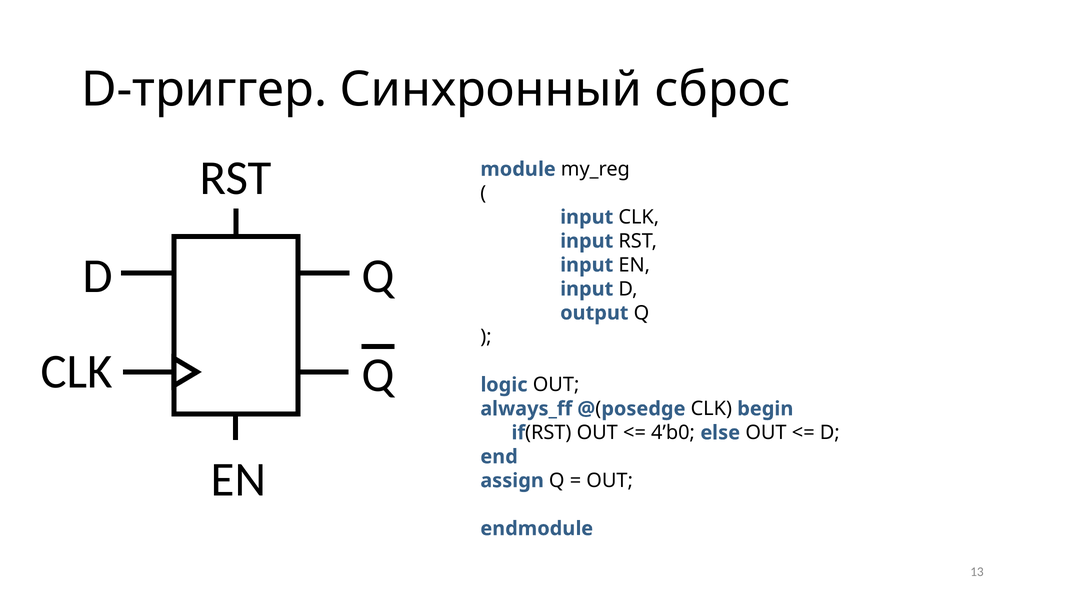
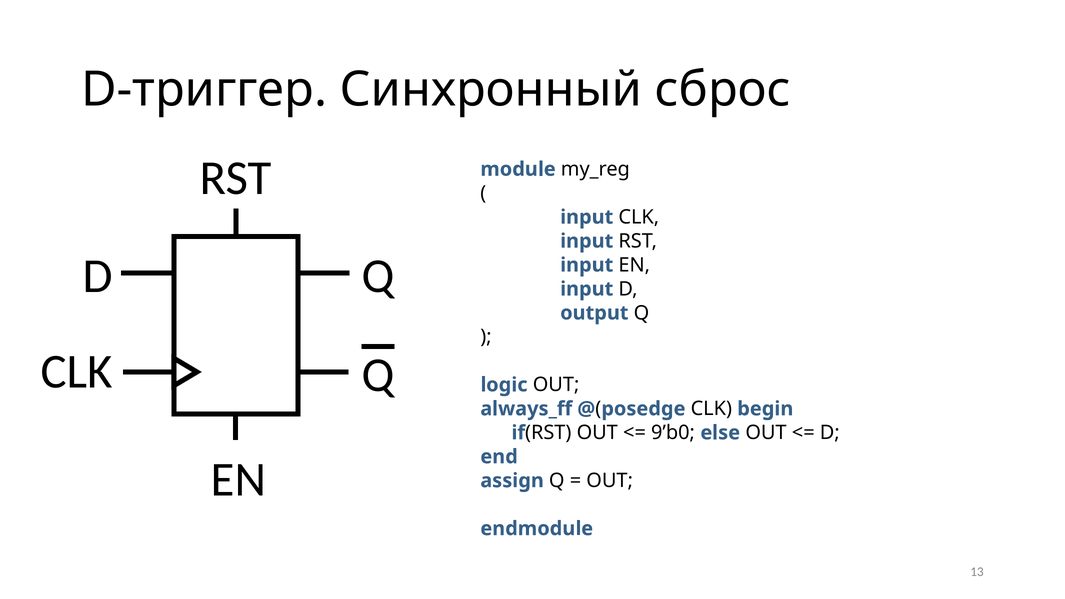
4’b0: 4’b0 -> 9’b0
